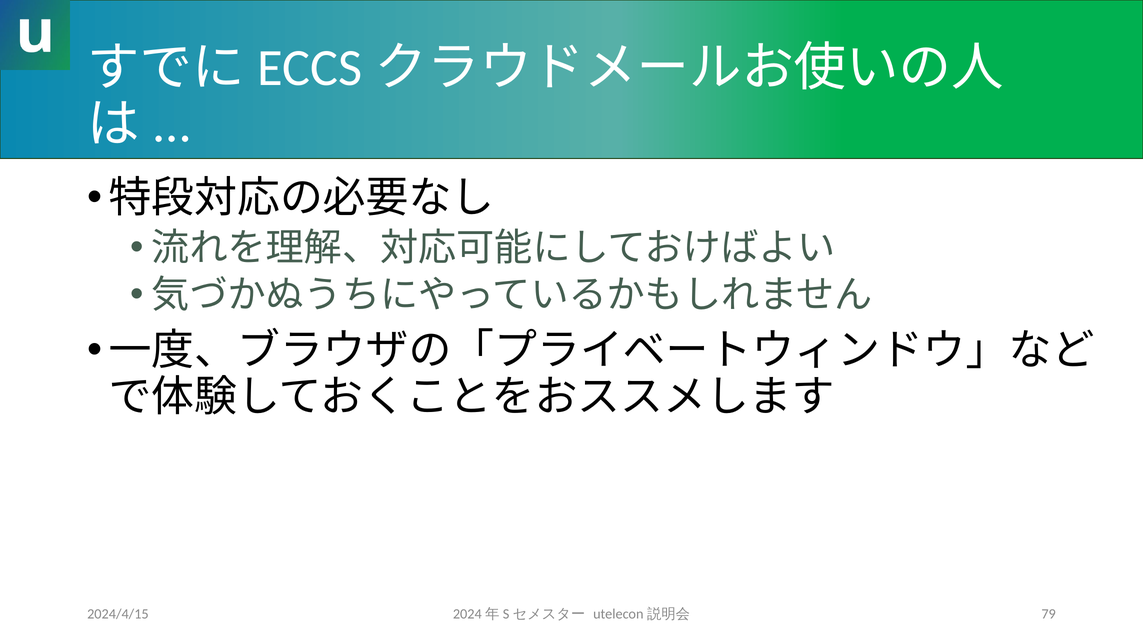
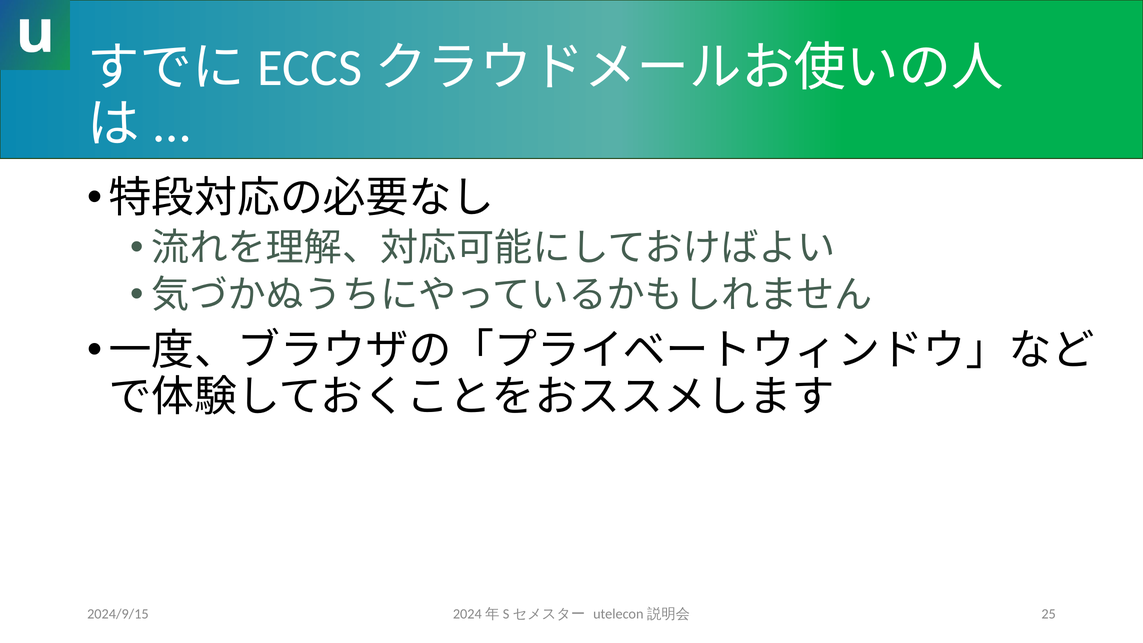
2024/4/15: 2024/4/15 -> 2024/9/15
79: 79 -> 25
